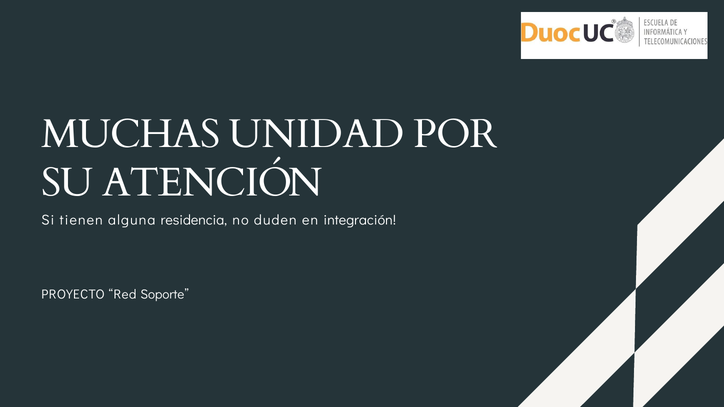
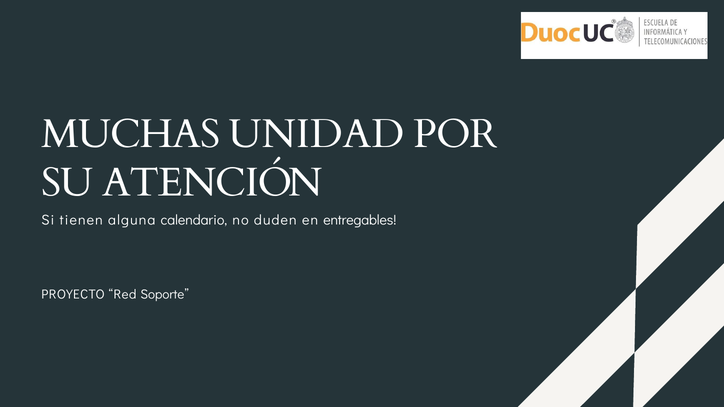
residencia: residencia -> calendario
integración: integración -> entregables
